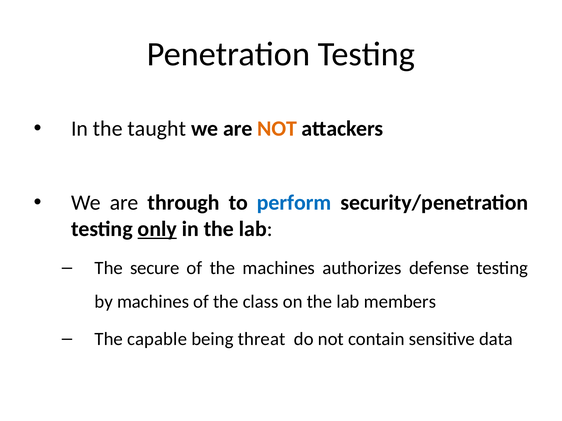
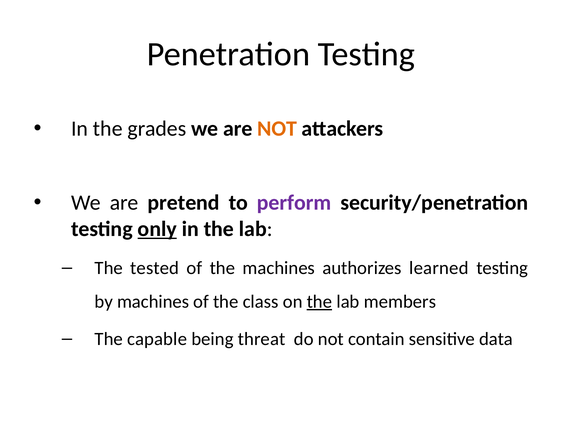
taught: taught -> grades
through: through -> pretend
perform colour: blue -> purple
secure: secure -> tested
defense: defense -> learned
the at (319, 302) underline: none -> present
